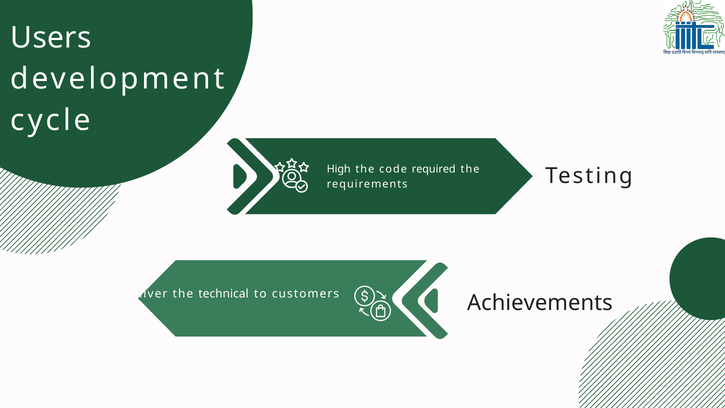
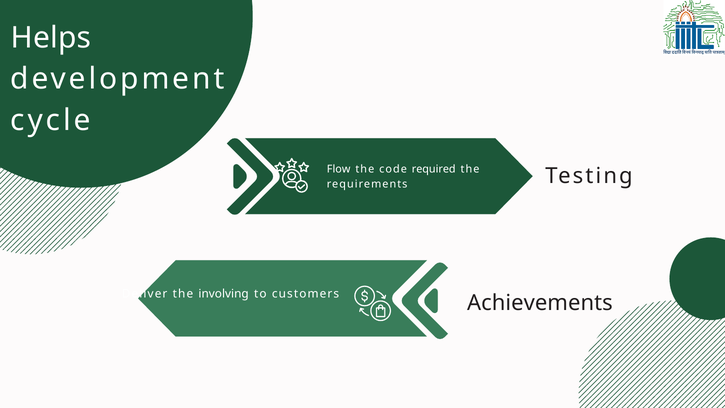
Users: Users -> Helps
High: High -> Flow
technical: technical -> involving
